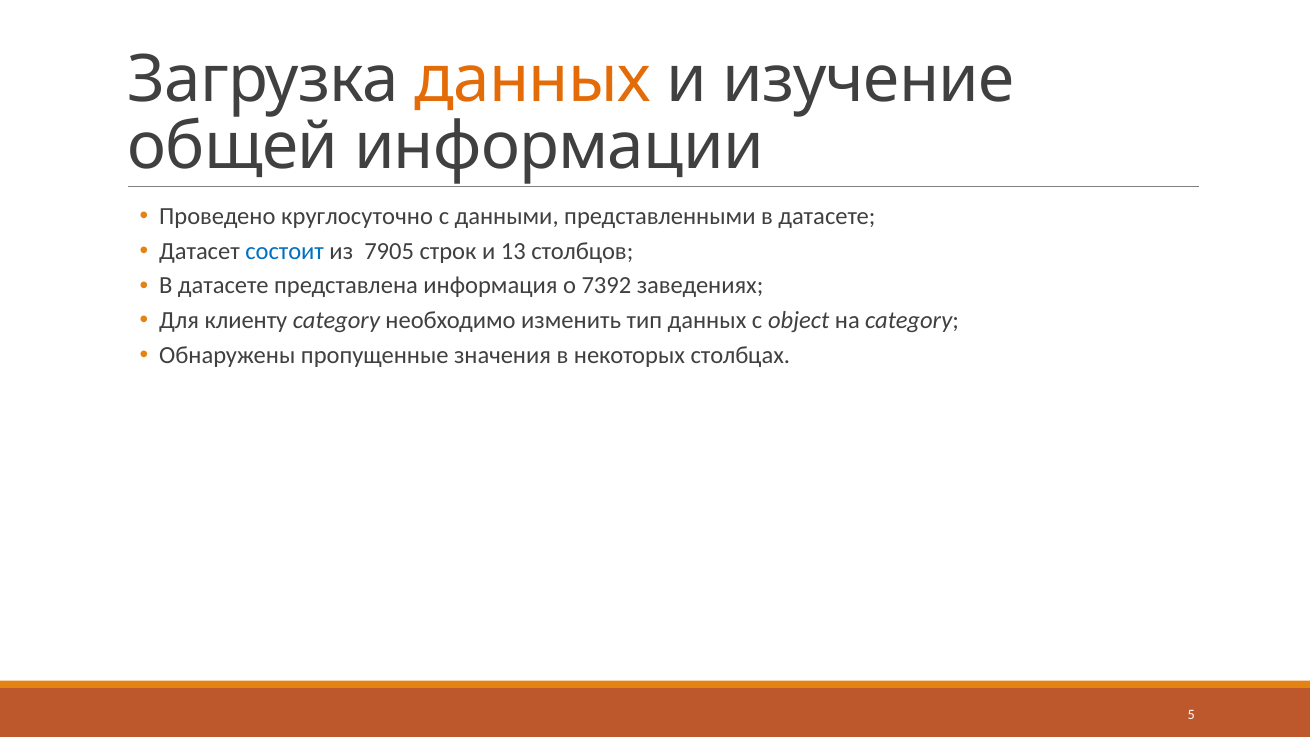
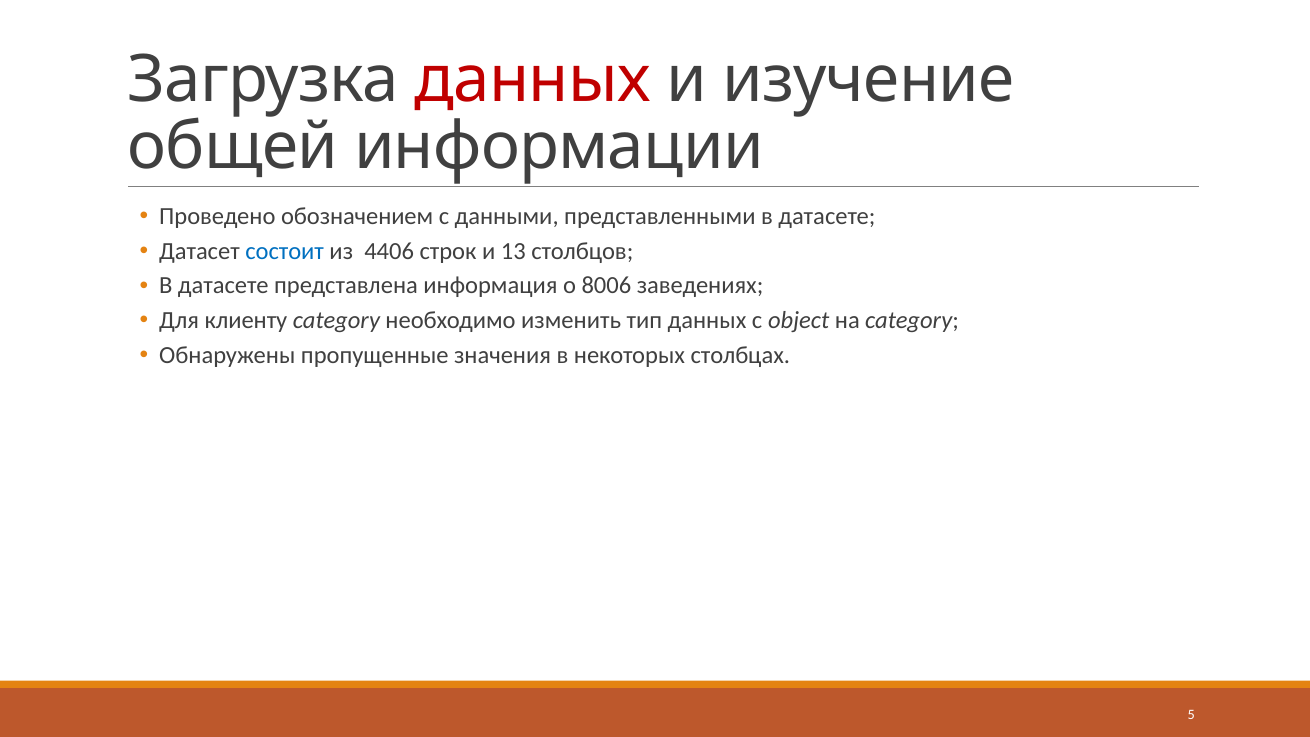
данных at (533, 80) colour: orange -> red
круглосуточно: круглосуточно -> обозначением
7905: 7905 -> 4406
7392: 7392 -> 8006
